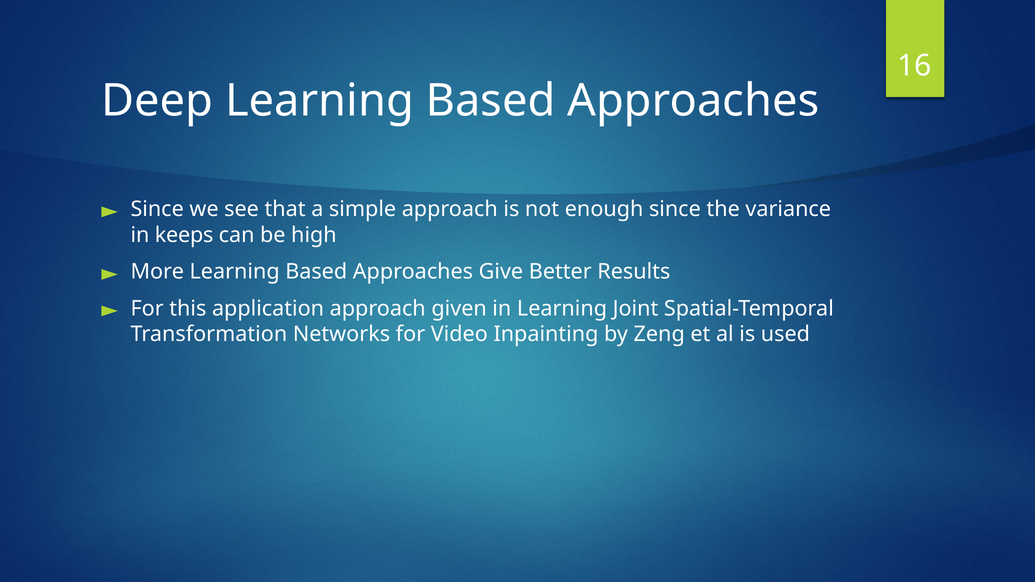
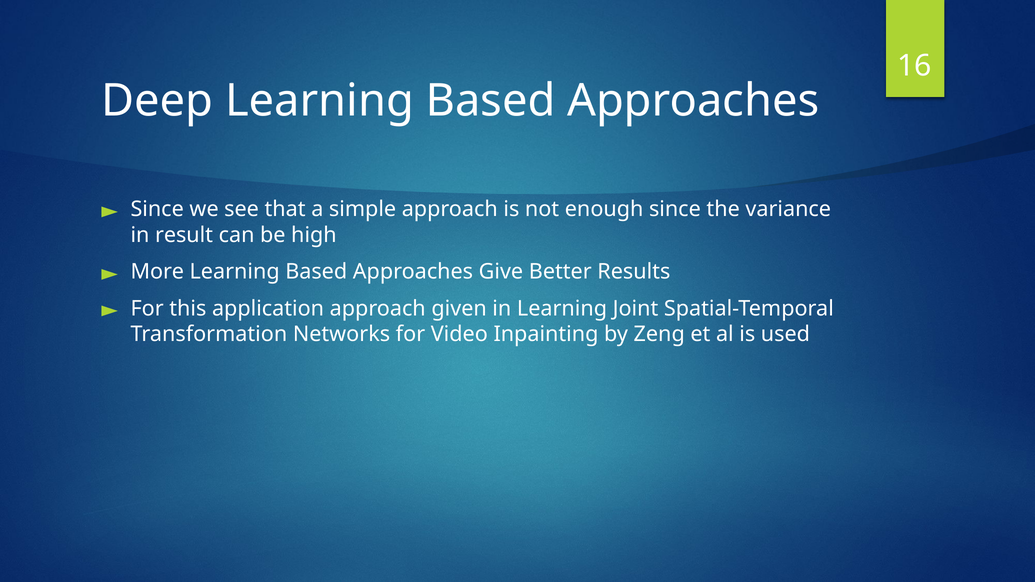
keeps: keeps -> result
